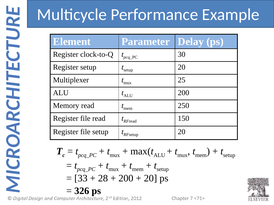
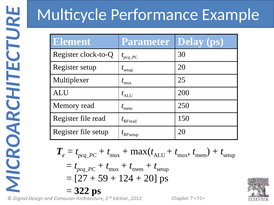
33: 33 -> 27
28: 28 -> 59
200 at (126, 179): 200 -> 124
326: 326 -> 322
